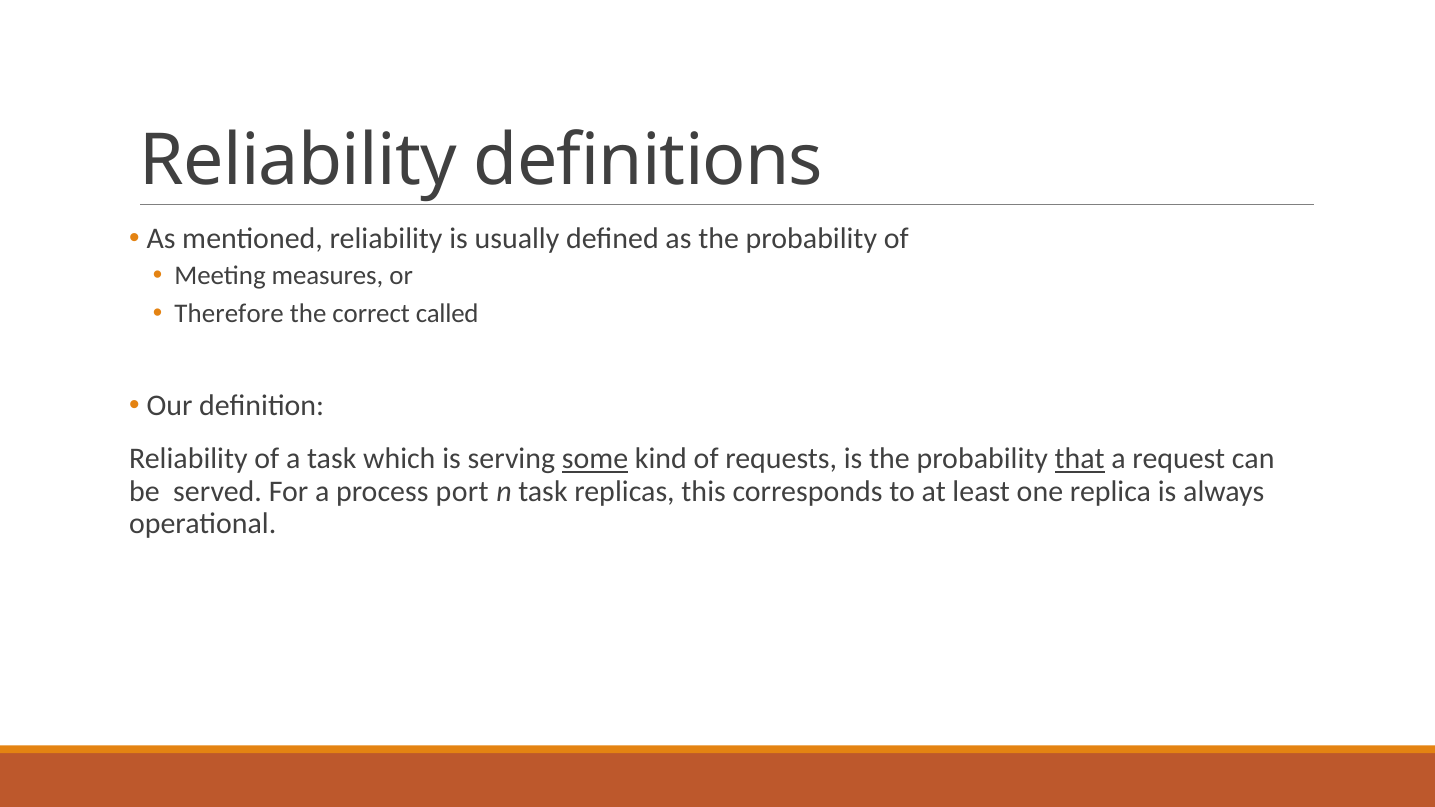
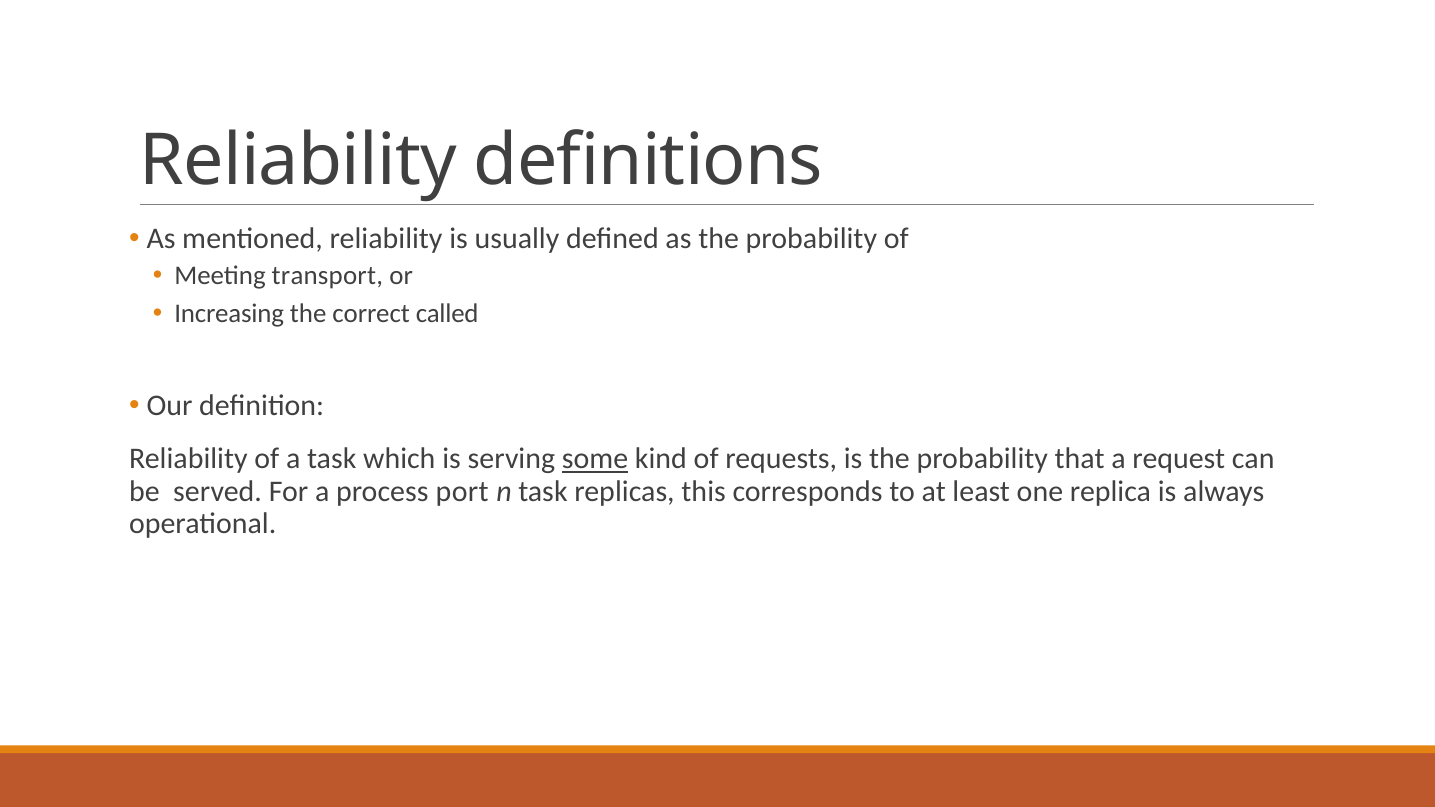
measures: measures -> transport
Therefore: Therefore -> Increasing
that underline: present -> none
